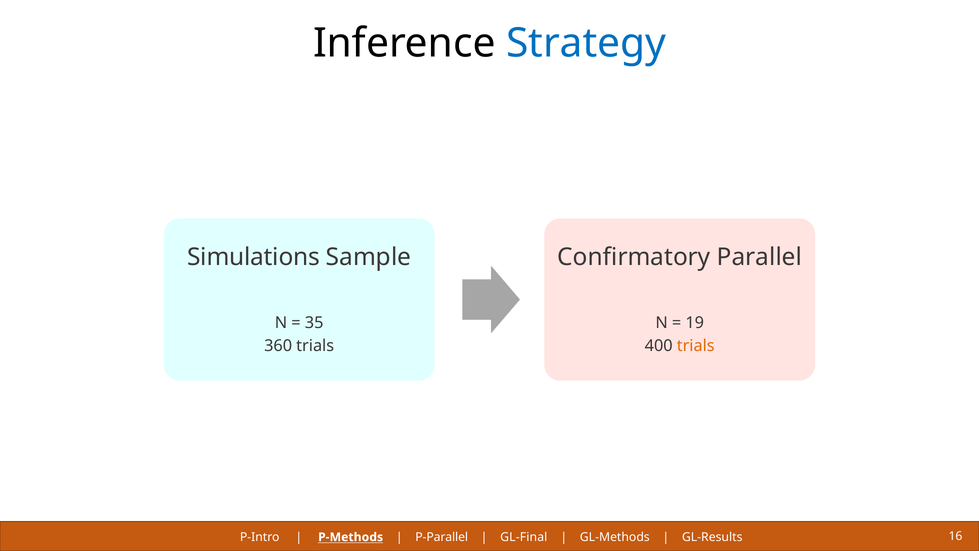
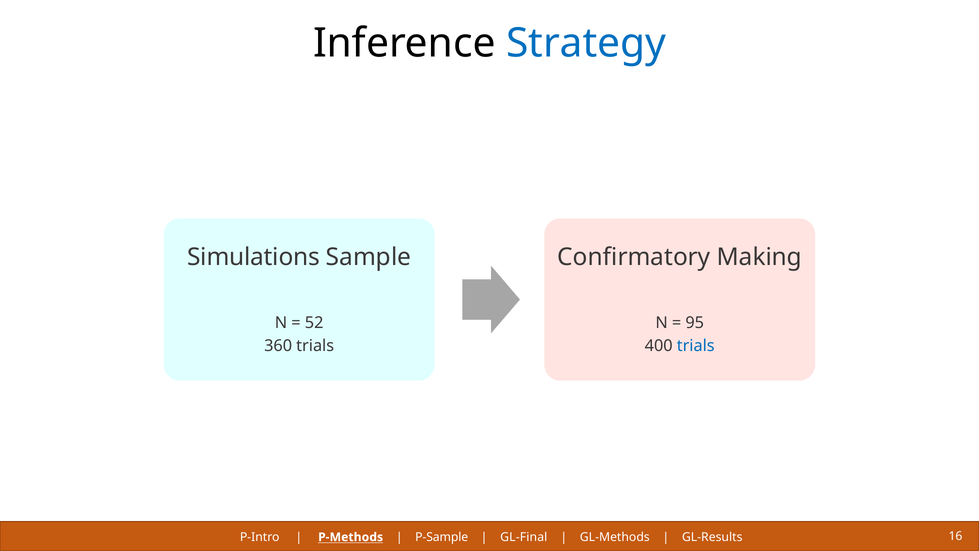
Parallel: Parallel -> Making
35: 35 -> 52
19: 19 -> 95
trials at (696, 346) colour: orange -> blue
P-Parallel: P-Parallel -> P-Sample
